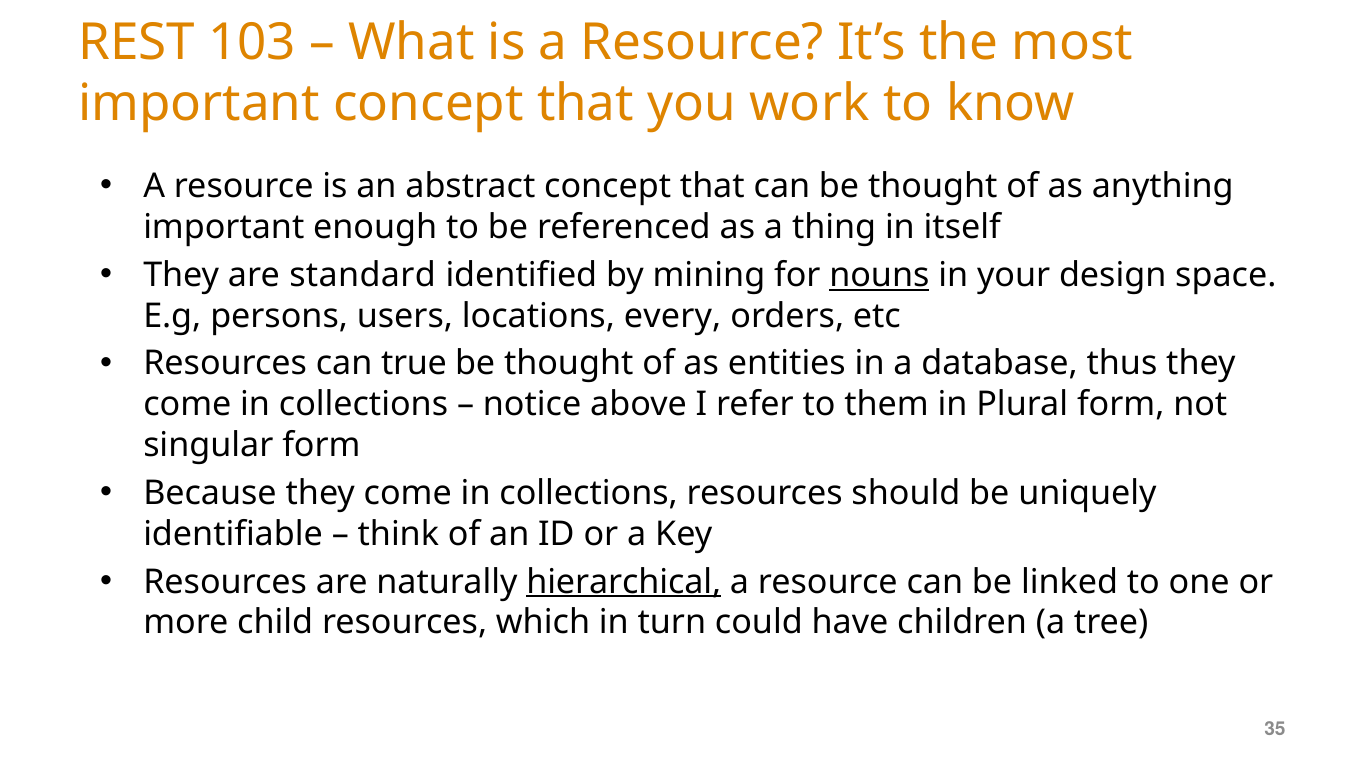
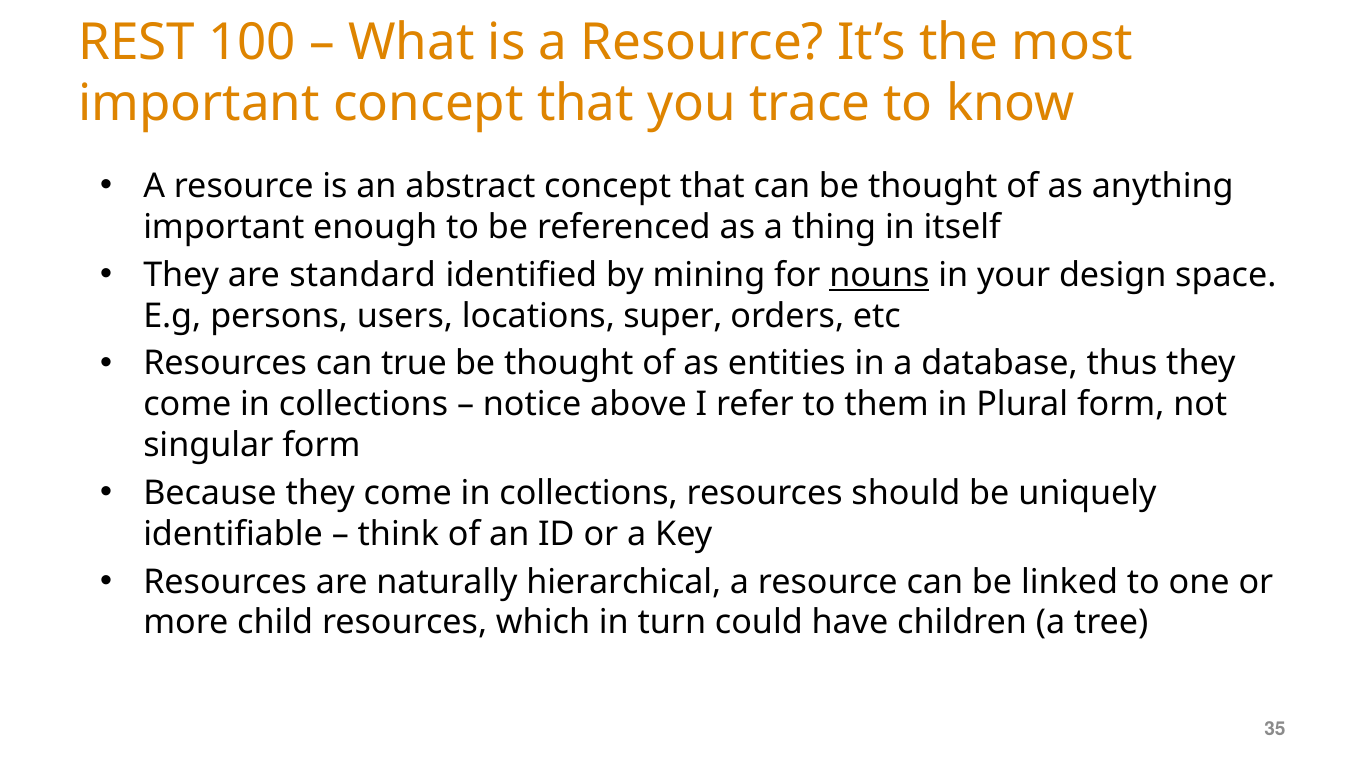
103: 103 -> 100
work: work -> trace
every: every -> super
hierarchical underline: present -> none
